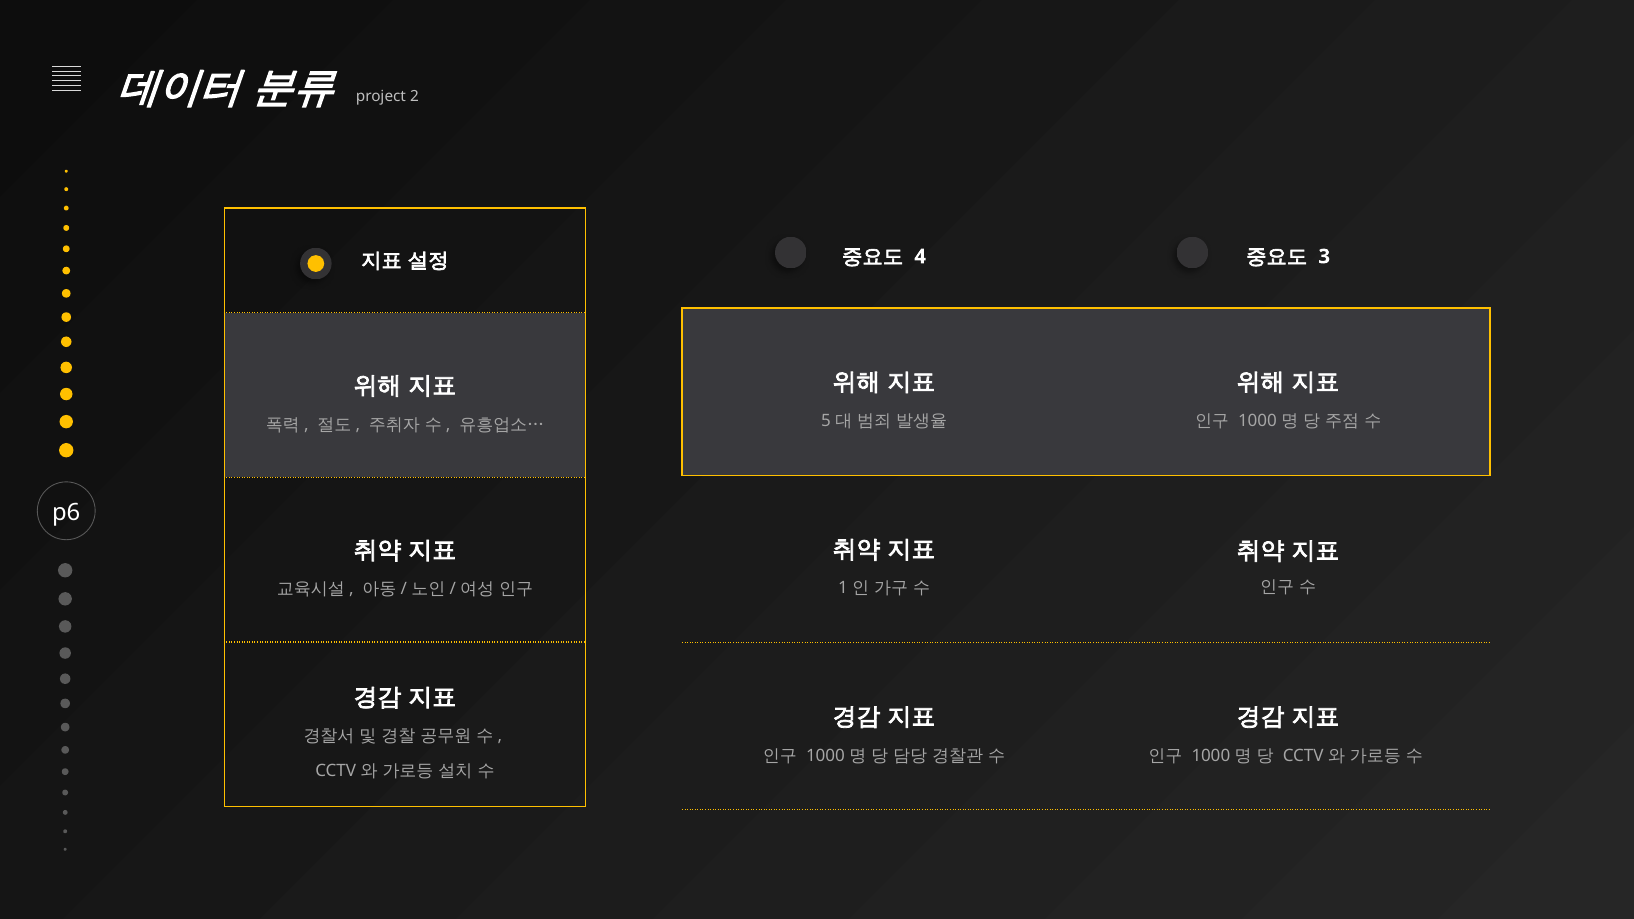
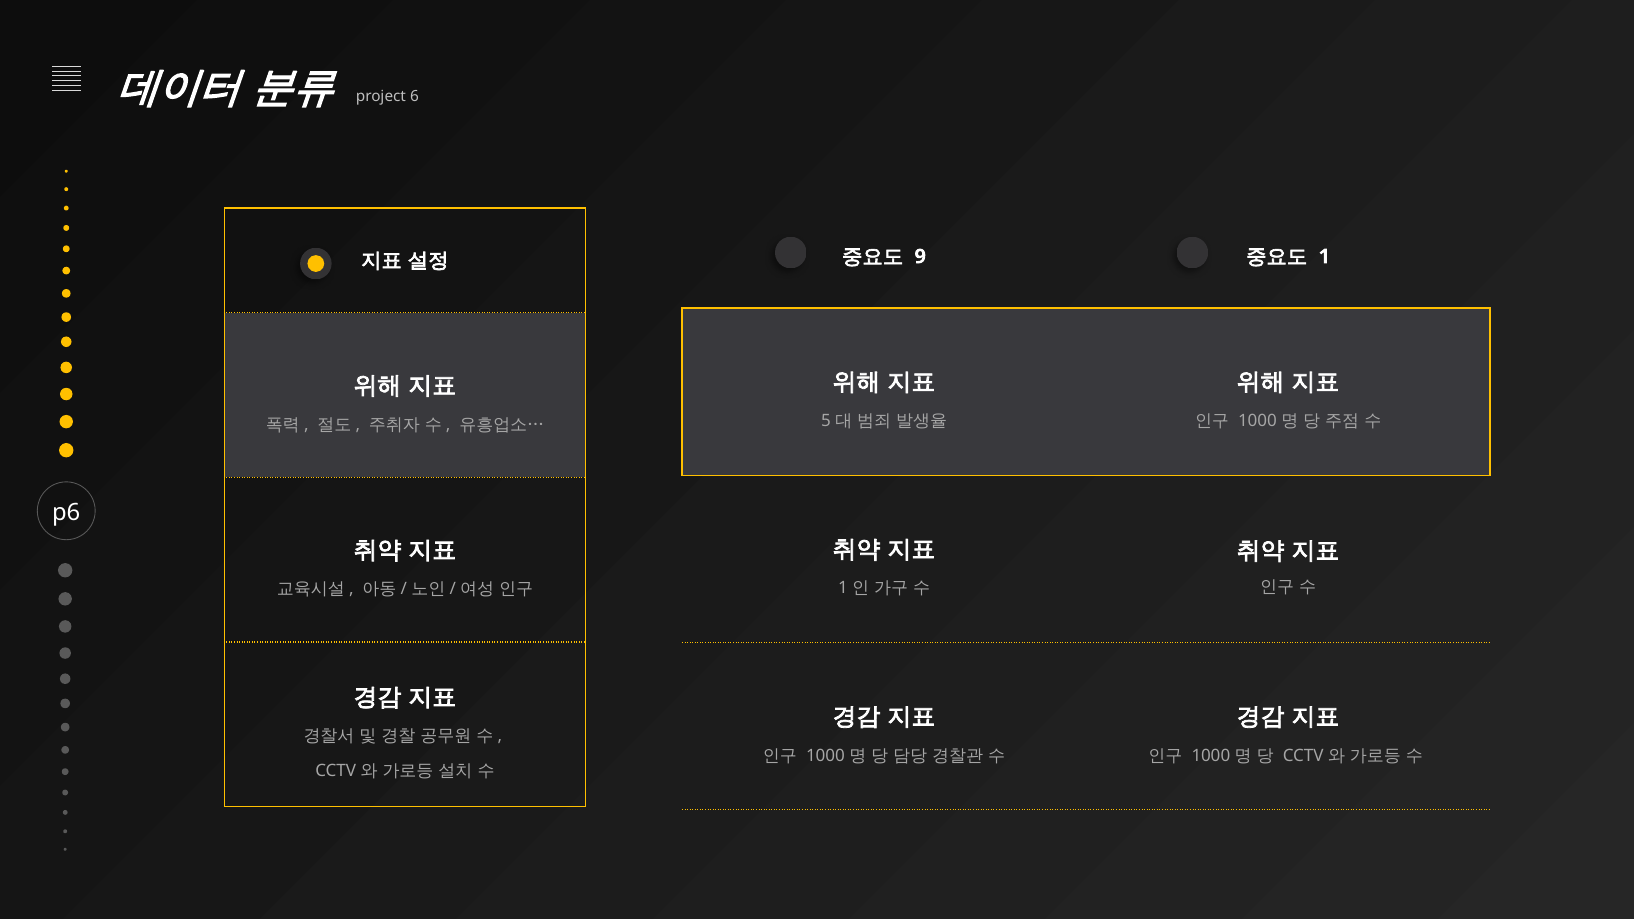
2: 2 -> 6
4: 4 -> 9
3 at (1324, 257): 3 -> 1
